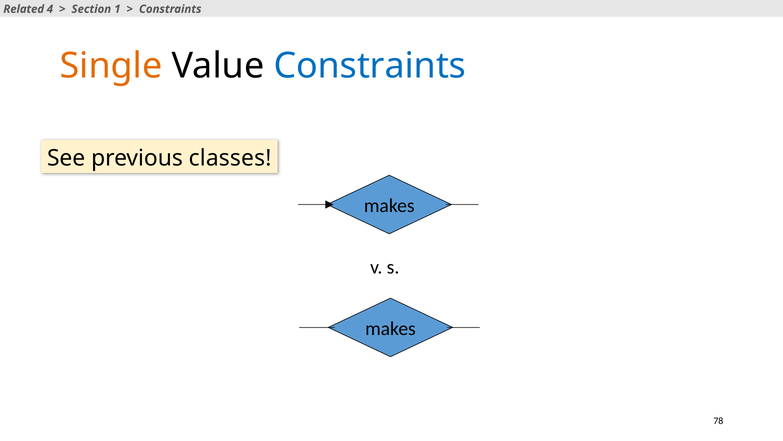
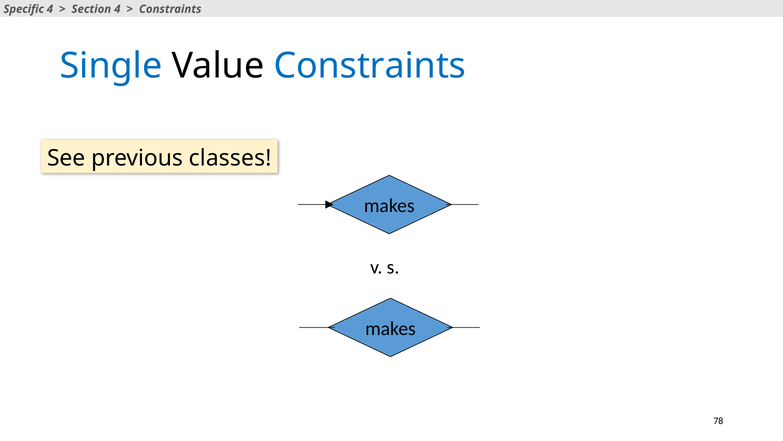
Related: Related -> Specific
Section 1: 1 -> 4
Single colour: orange -> blue
